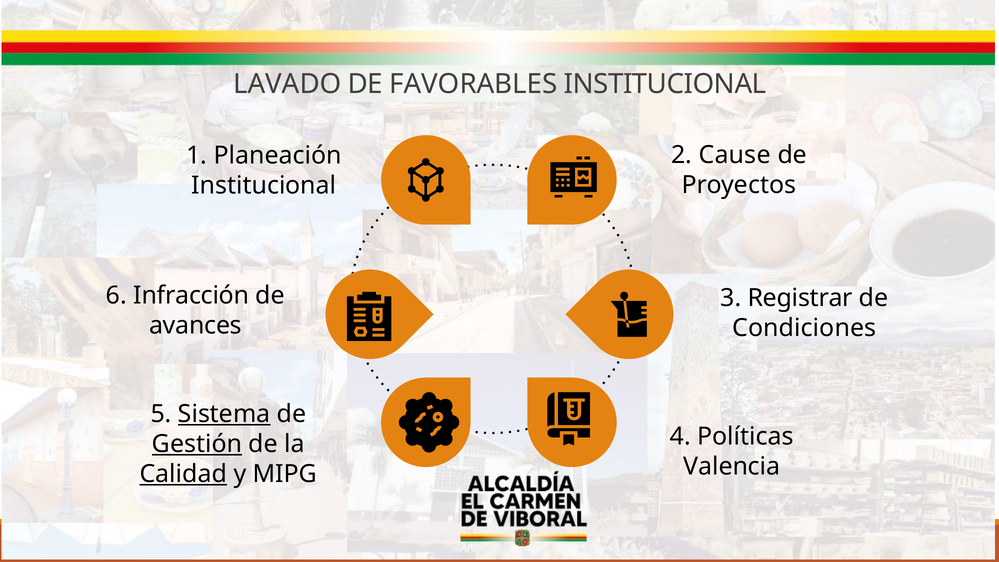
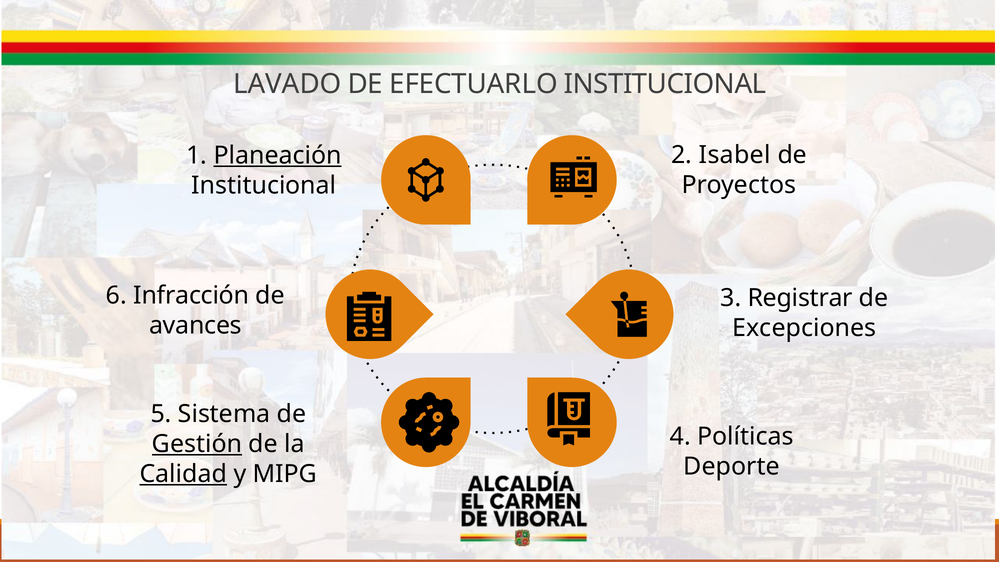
FAVORABLES: FAVORABLES -> EFECTUARLO
Cause: Cause -> Isabel
Planeación underline: none -> present
Condiciones: Condiciones -> Excepciones
Sistema underline: present -> none
Valencia: Valencia -> Deporte
